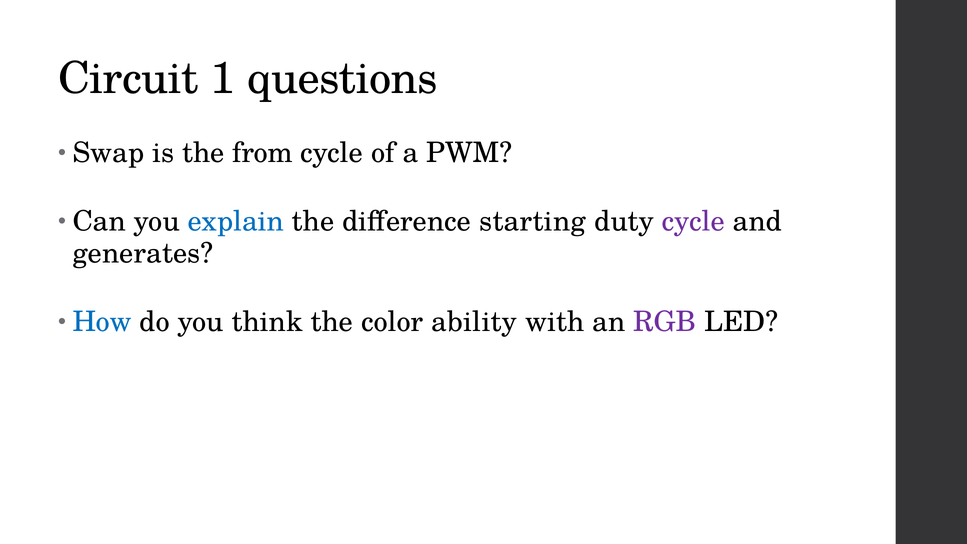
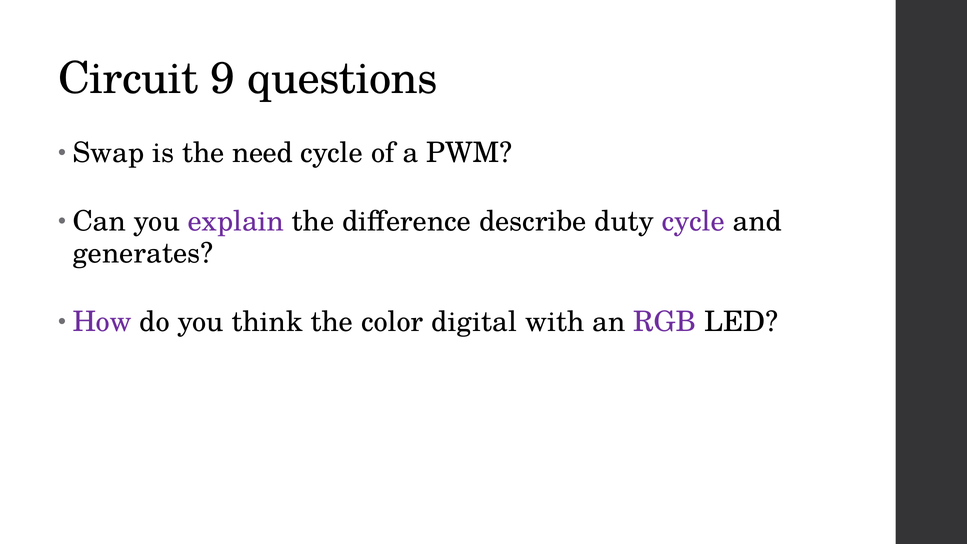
1: 1 -> 9
from: from -> need
explain colour: blue -> purple
starting: starting -> describe
How colour: blue -> purple
ability: ability -> digital
